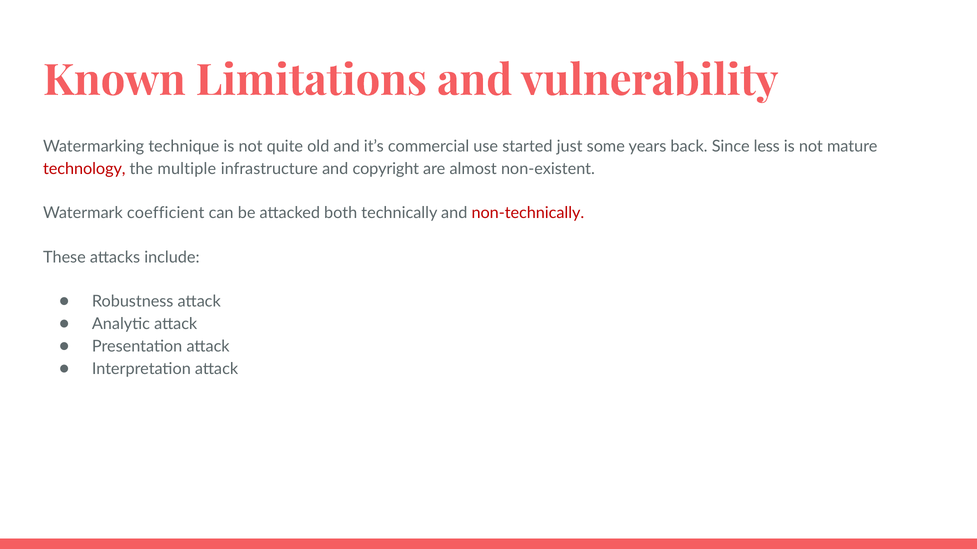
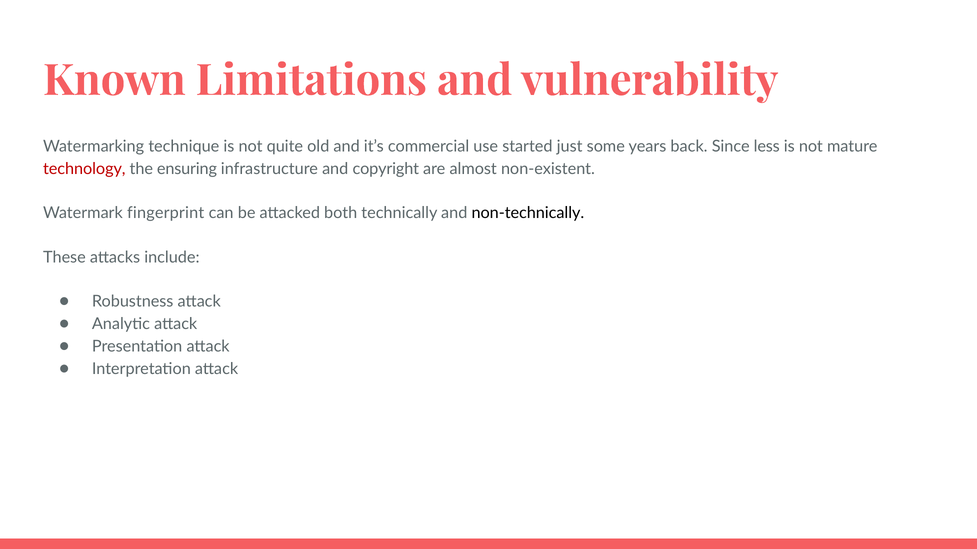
multiple: multiple -> ensuring
coefficient: coefficient -> fingerprint
non-technically colour: red -> black
